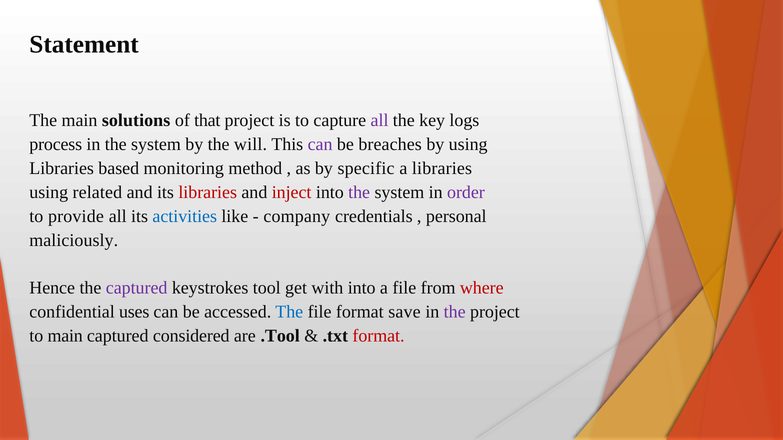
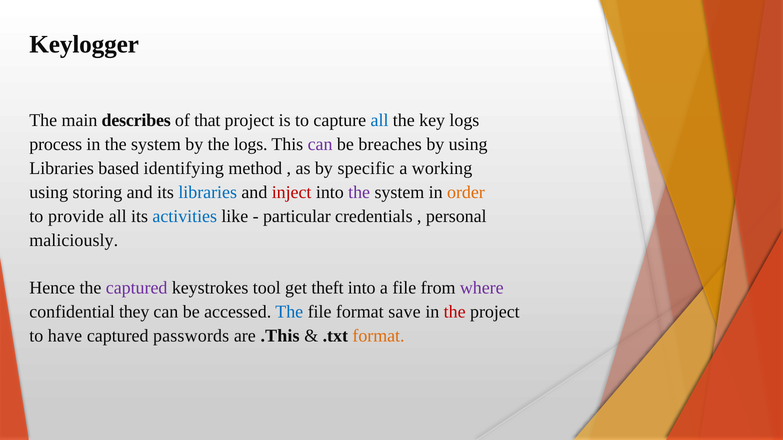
Statement: Statement -> Keylogger
solutions: solutions -> describes
all at (380, 120) colour: purple -> blue
the will: will -> logs
monitoring: monitoring -> identifying
a libraries: libraries -> working
related: related -> storing
libraries at (208, 192) colour: red -> blue
order colour: purple -> orange
company: company -> particular
with: with -> theft
where colour: red -> purple
uses: uses -> they
the at (455, 312) colour: purple -> red
to main: main -> have
considered: considered -> passwords
.Tool: .Tool -> .This
format at (378, 336) colour: red -> orange
